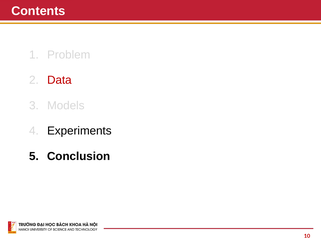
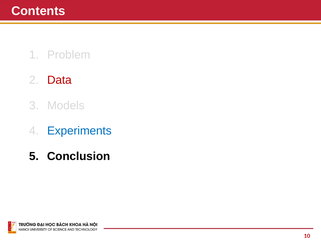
Experiments colour: black -> blue
